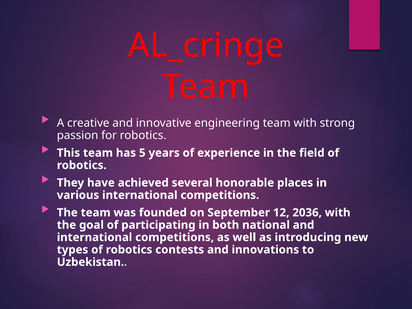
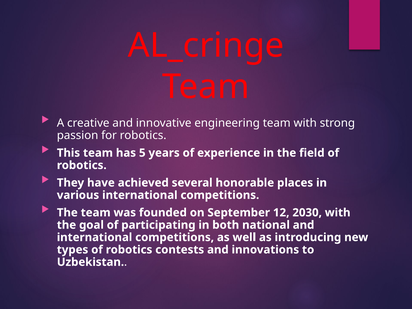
2036: 2036 -> 2030
